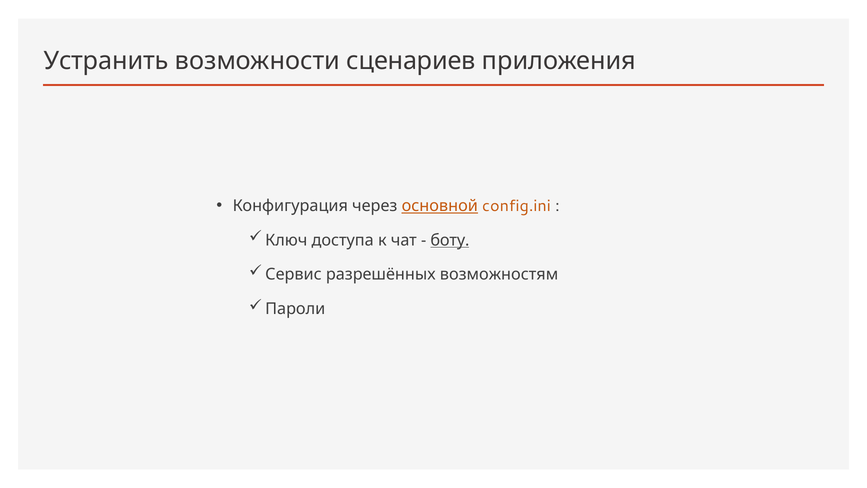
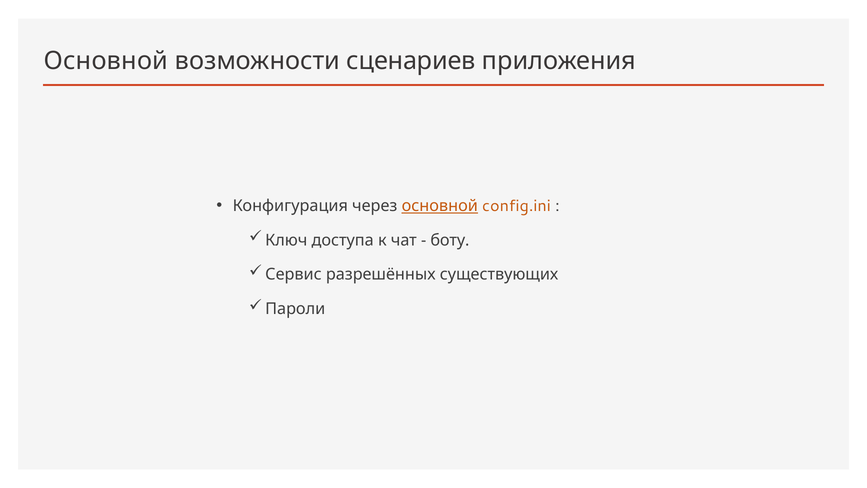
Устранить at (106, 61): Устранить -> Основной
боту underline: present -> none
возможностям: возможностям -> существующих
